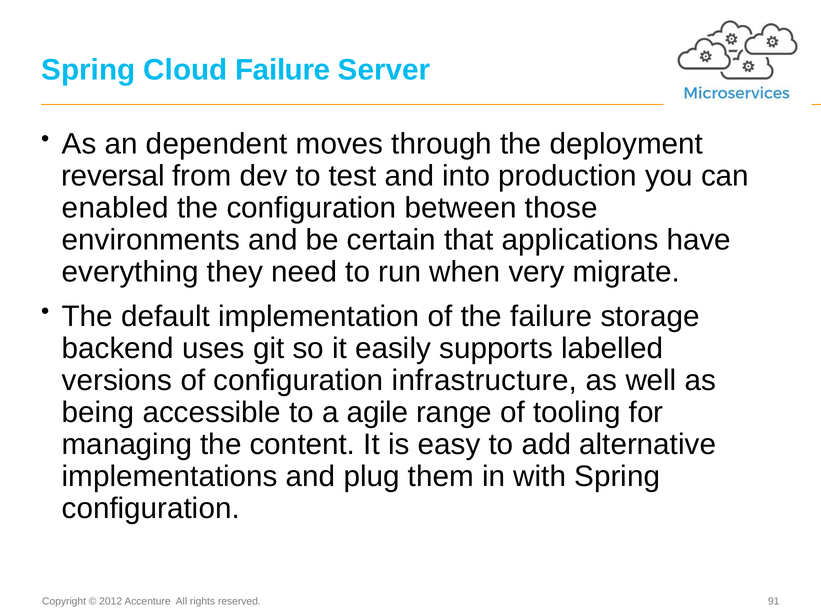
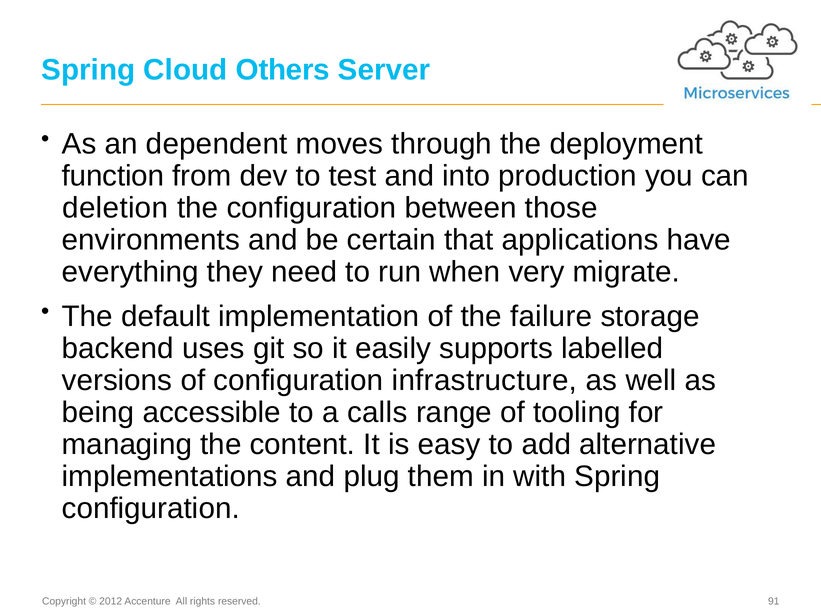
Cloud Failure: Failure -> Others
reversal: reversal -> function
enabled: enabled -> deletion
agile: agile -> calls
